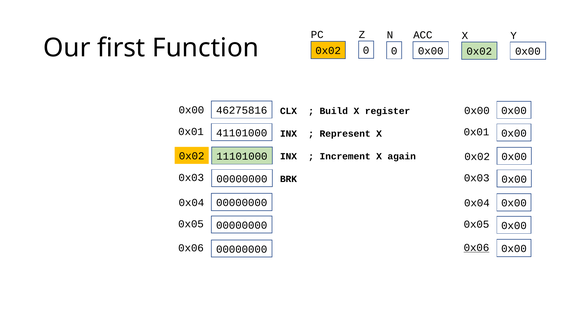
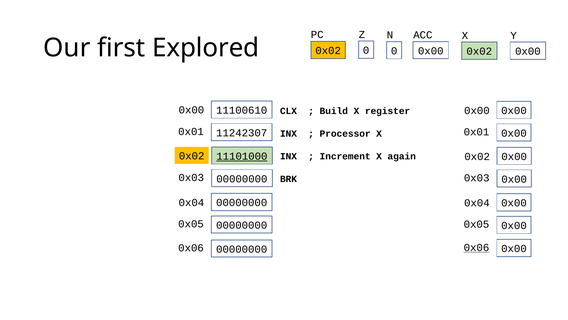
Function: Function -> Explored
46275816: 46275816 -> 11100610
41101000: 41101000 -> 11242307
Represent: Represent -> Processor
11101000 underline: none -> present
